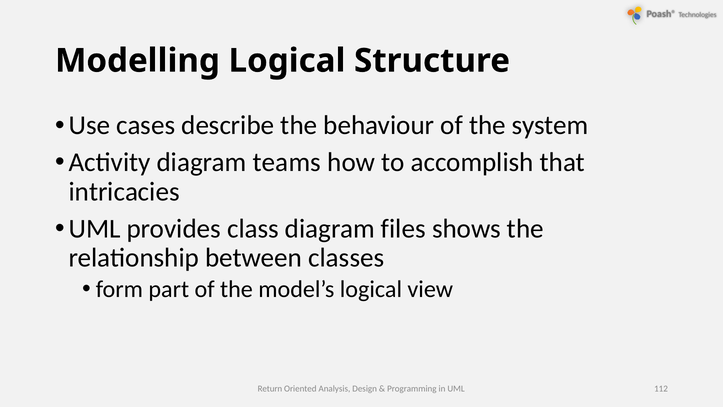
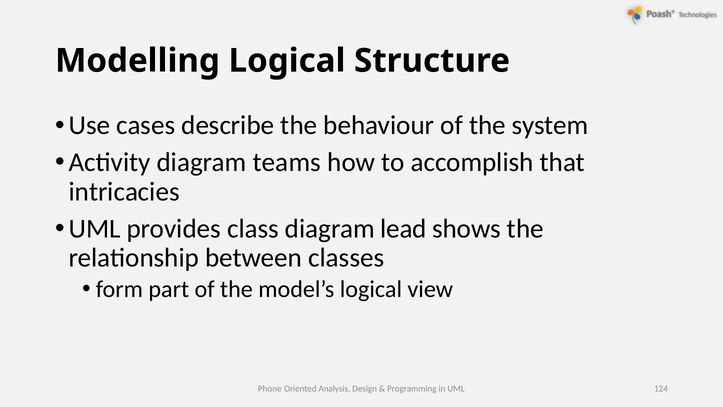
files: files -> lead
Return: Return -> Phone
112: 112 -> 124
